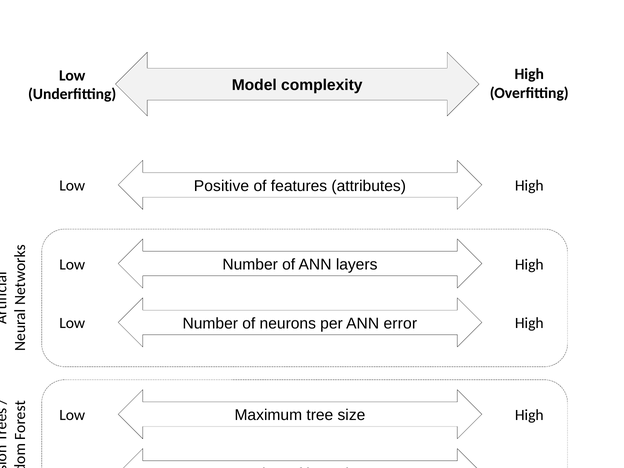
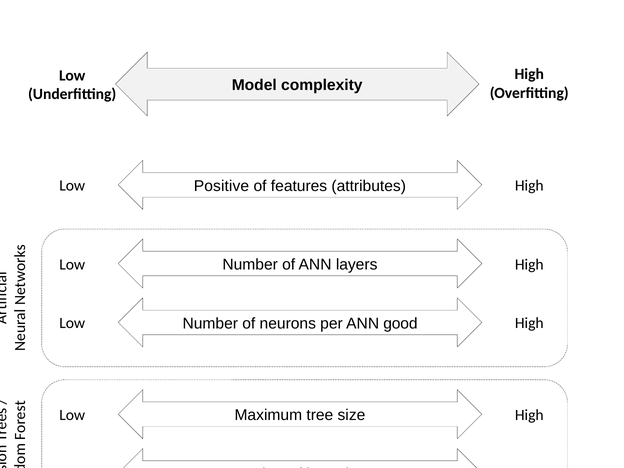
error: error -> good
